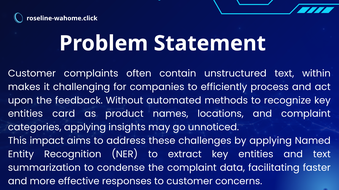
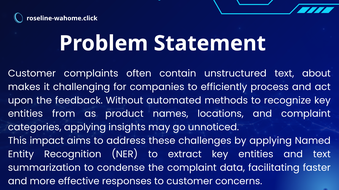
within: within -> about
card: card -> from
